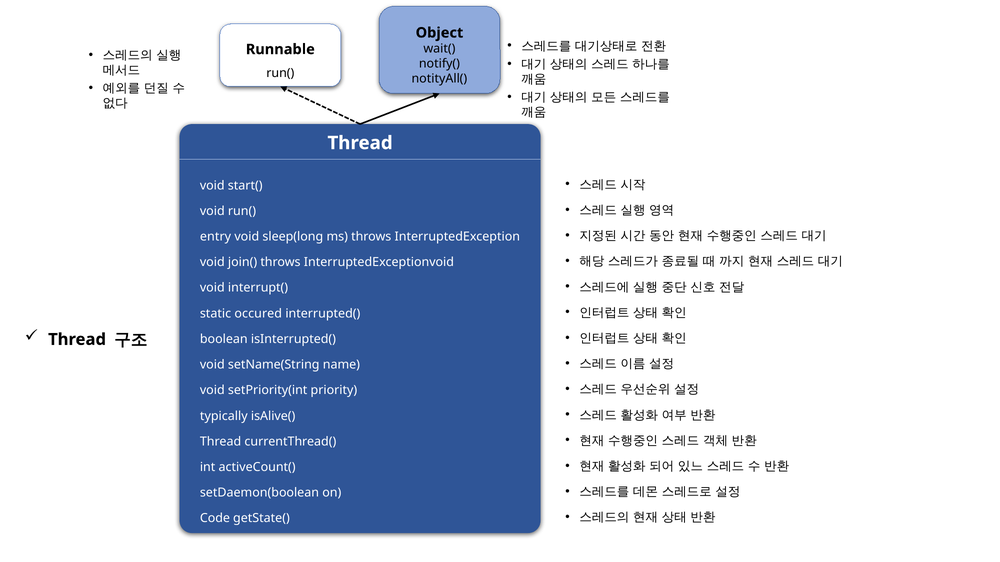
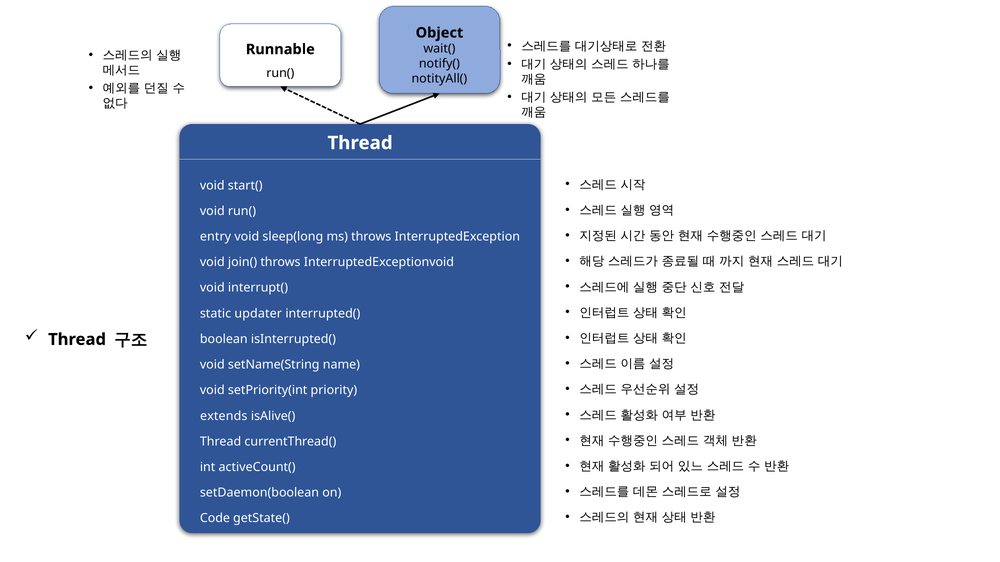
occured: occured -> updater
typically: typically -> extends
